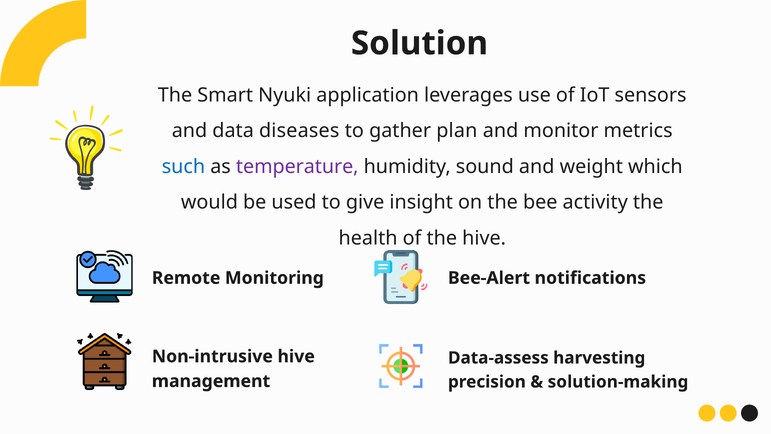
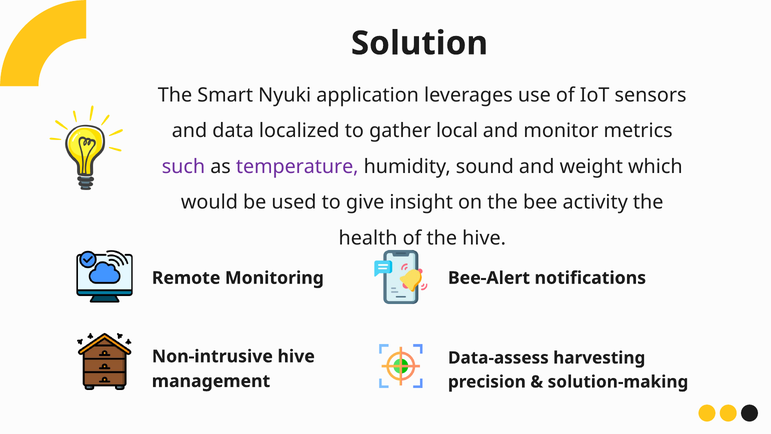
diseases: diseases -> localized
plan: plan -> local
such colour: blue -> purple
